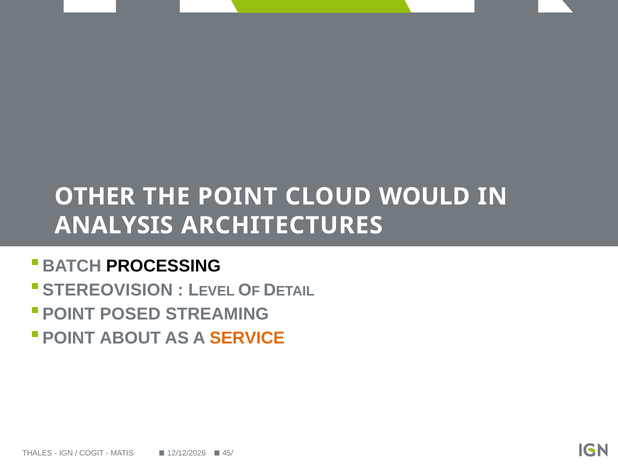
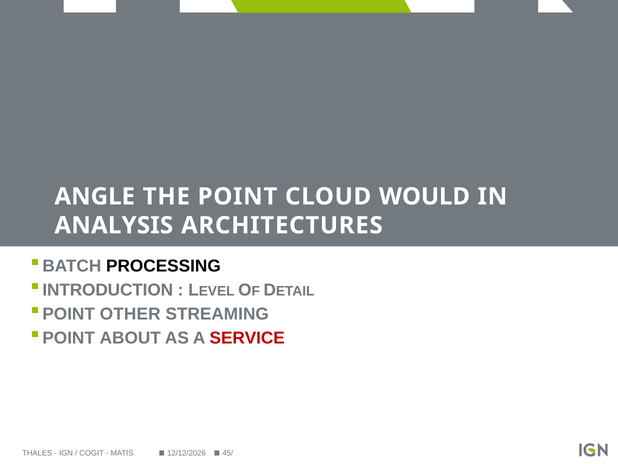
OTHER: OTHER -> ANGLE
STEREOVISION: STEREOVISION -> INTRODUCTION
POSED: POSED -> OTHER
SERVICE colour: orange -> red
